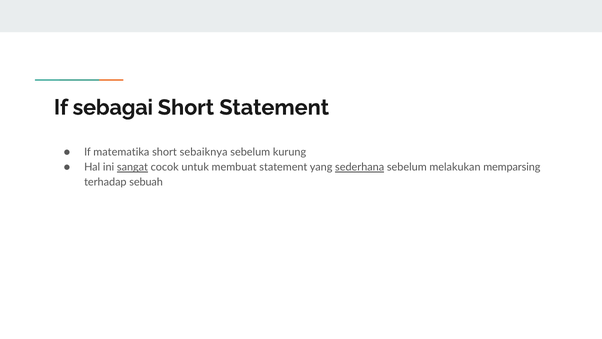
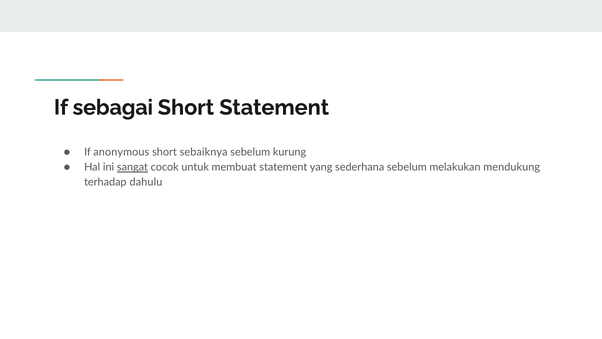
matematika: matematika -> anonymous
sederhana underline: present -> none
memparsing: memparsing -> mendukung
sebuah: sebuah -> dahulu
